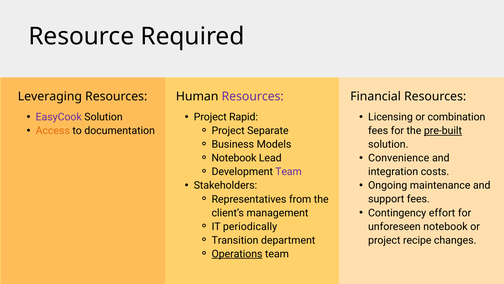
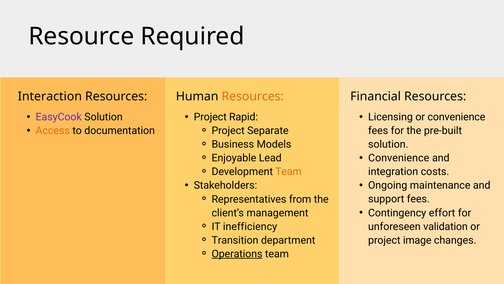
Leveraging: Leveraging -> Interaction
Resources at (253, 96) colour: purple -> orange
or combination: combination -> convenience
pre-built underline: present -> none
Notebook at (234, 158): Notebook -> Enjoyable
Team at (289, 172) colour: purple -> orange
periodically: periodically -> inefficiency
unforeseen notebook: notebook -> validation
recipe: recipe -> image
